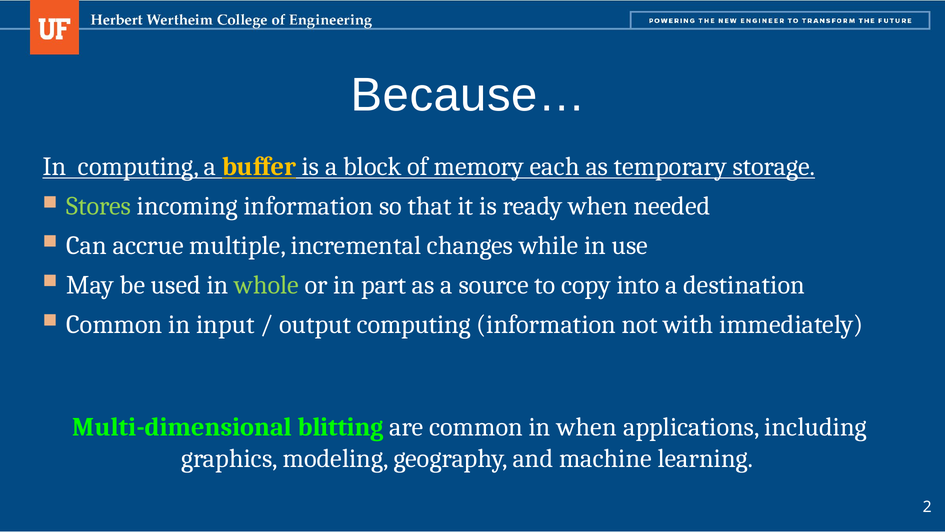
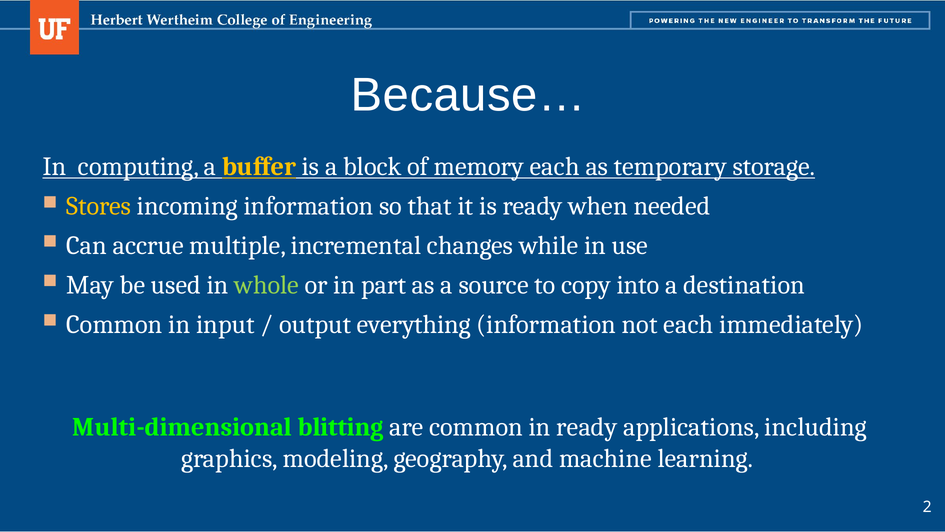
Stores colour: light green -> yellow
output computing: computing -> everything
not with: with -> each
in when: when -> ready
